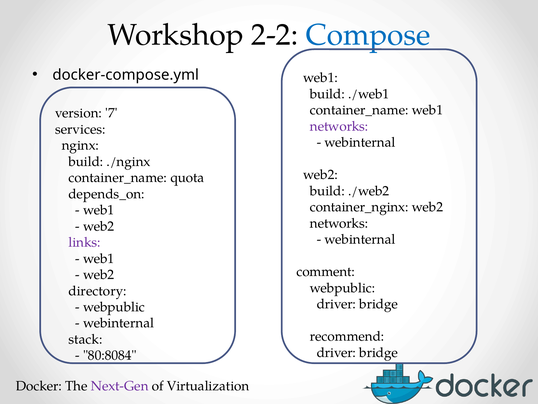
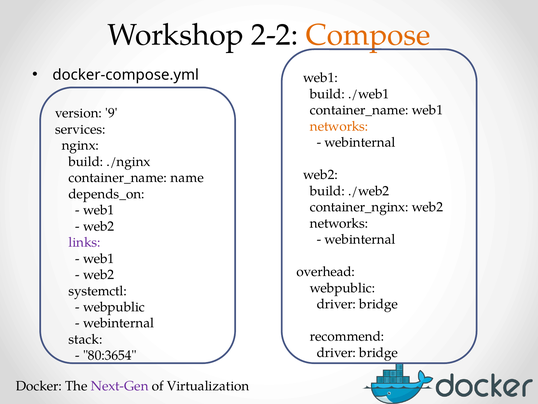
Compose colour: blue -> orange
7: 7 -> 9
networks at (339, 126) colour: purple -> orange
quota: quota -> name
comment: comment -> overhead
directory: directory -> systemctl
80:8084: 80:8084 -> 80:3654
